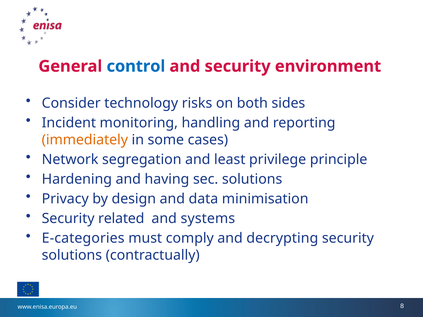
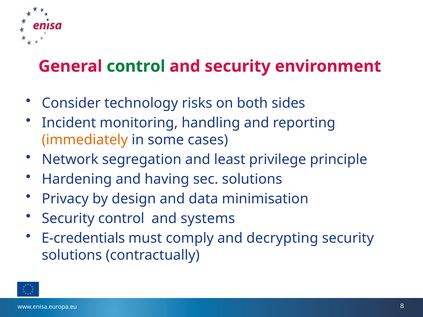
control at (136, 66) colour: blue -> green
Security related: related -> control
E-categories: E-categories -> E-credentials
